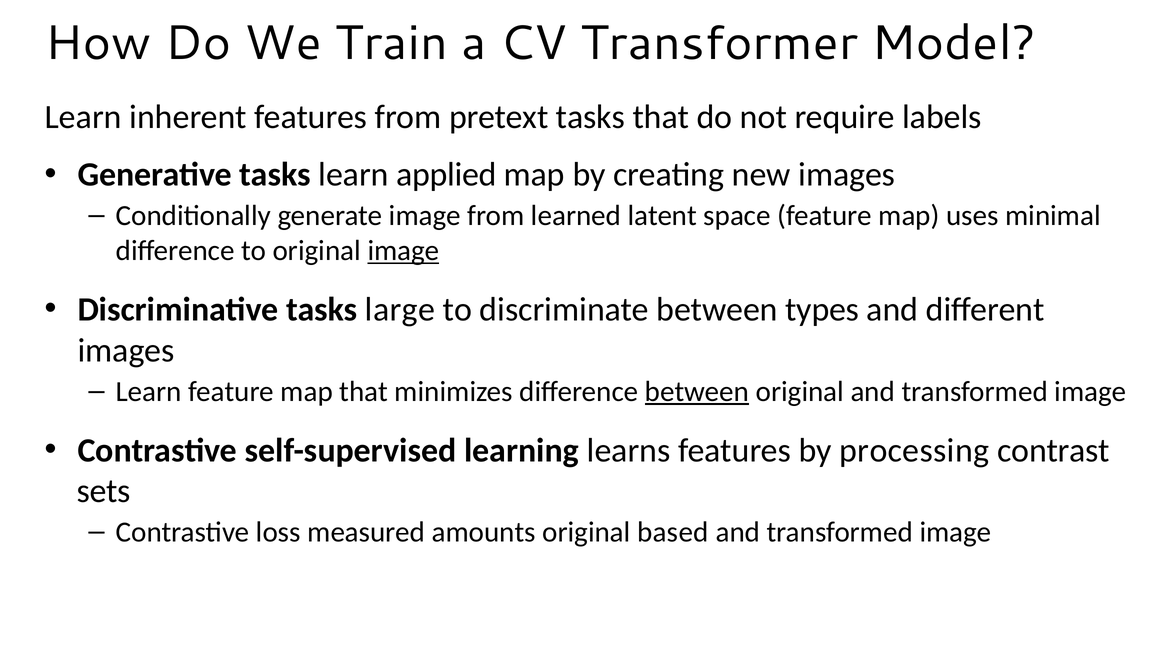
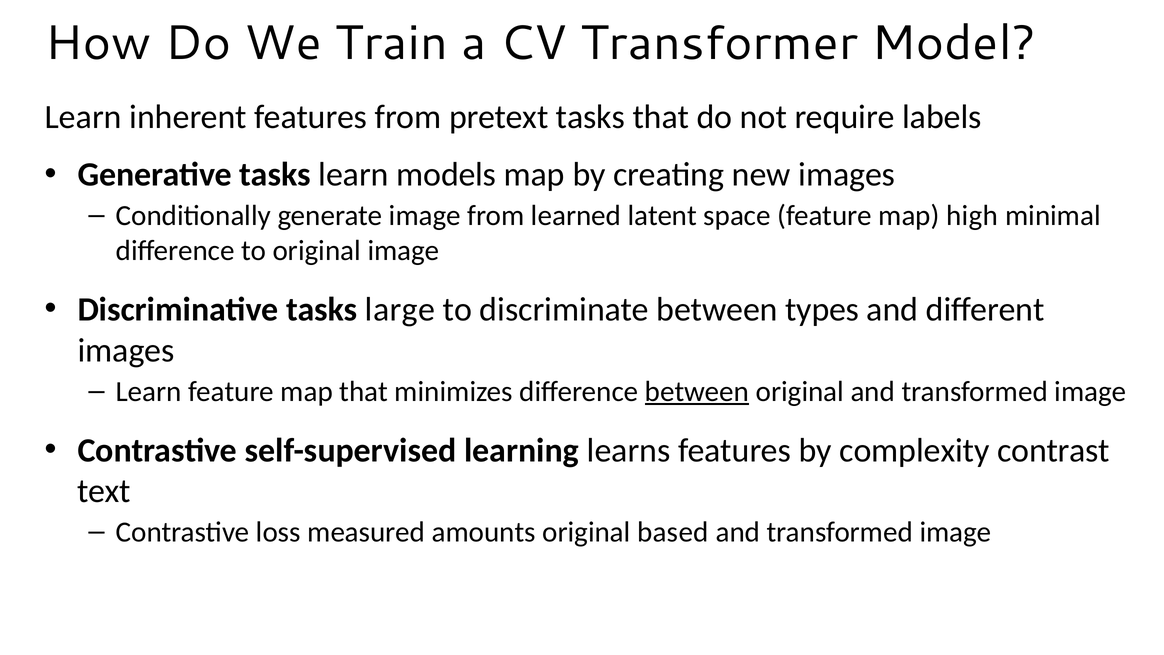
applied: applied -> models
uses: uses -> high
image at (403, 251) underline: present -> none
processing: processing -> complexity
sets: sets -> text
